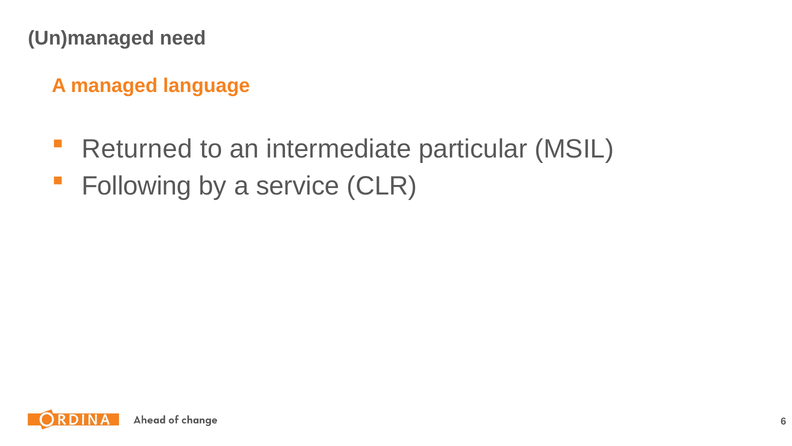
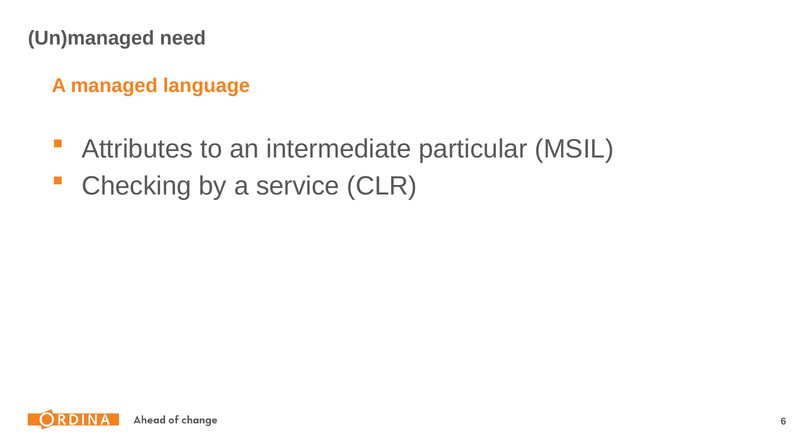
Returned: Returned -> Attributes
Following: Following -> Checking
